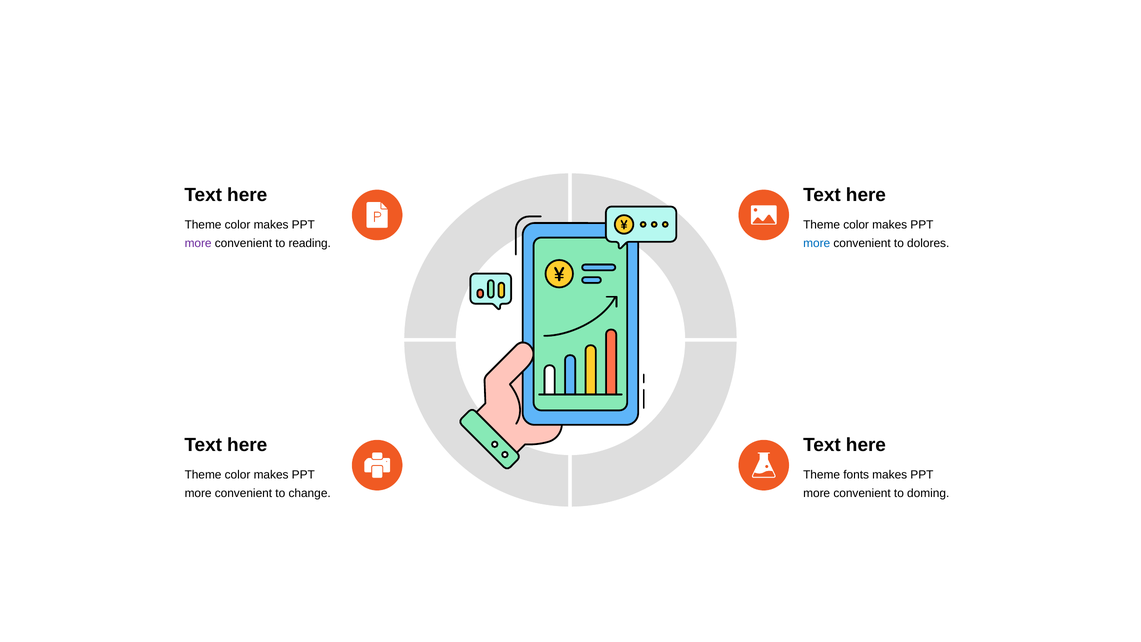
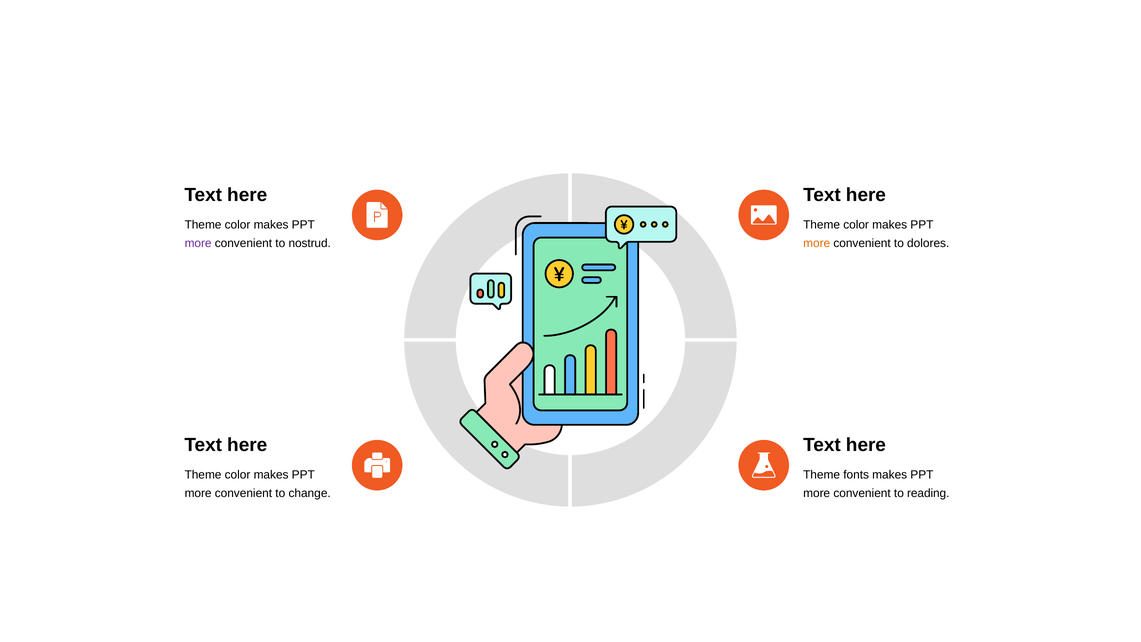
reading: reading -> nostrud
more at (817, 243) colour: blue -> orange
doming: doming -> reading
